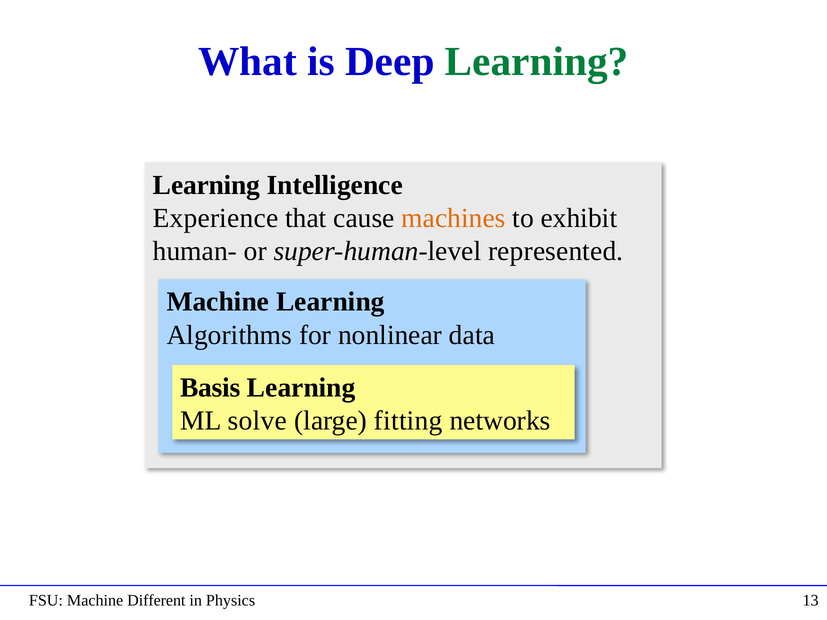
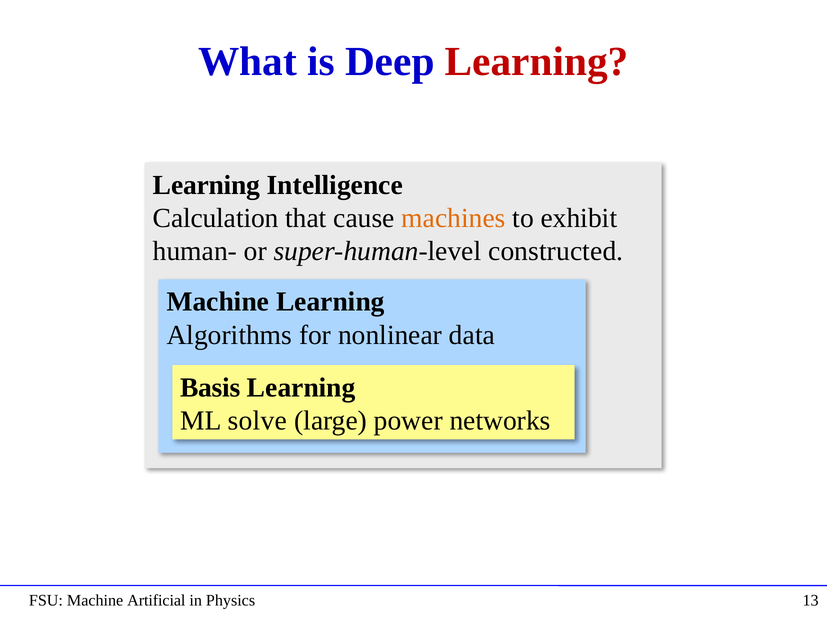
Learning at (537, 61) colour: green -> red
Experience: Experience -> Calculation
represented: represented -> constructed
fitting: fitting -> power
Different: Different -> Artificial
